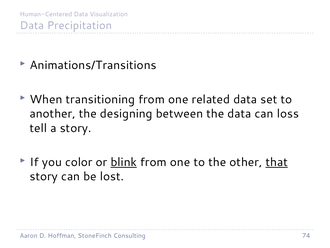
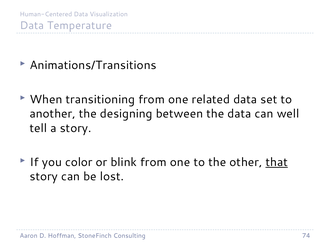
Precipitation: Precipitation -> Temperature
loss: loss -> well
blink underline: present -> none
